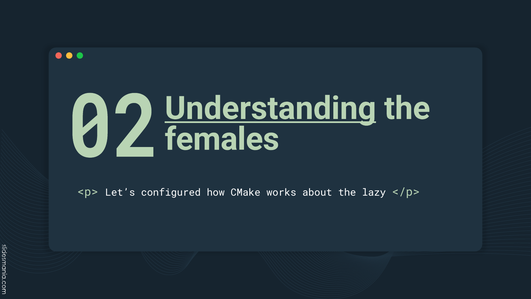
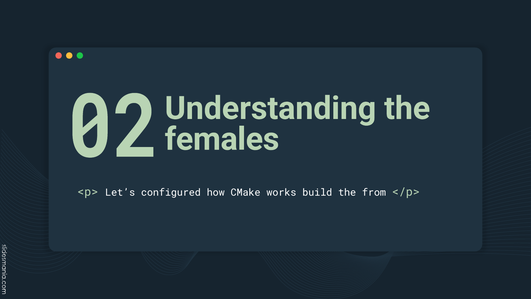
Understanding underline: present -> none
about: about -> build
lazy: lazy -> from
